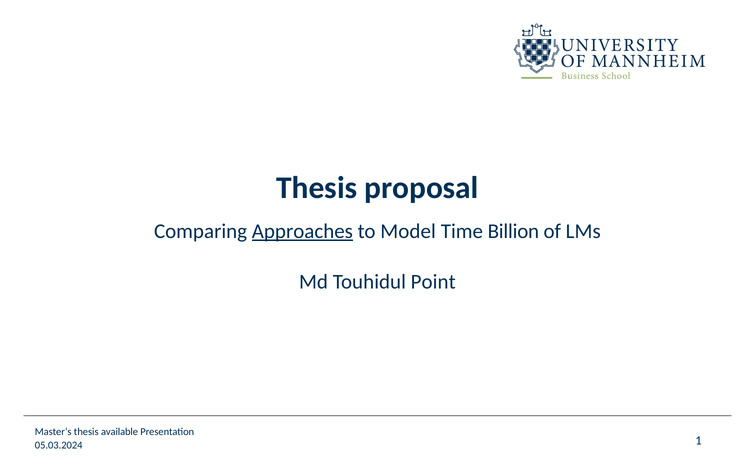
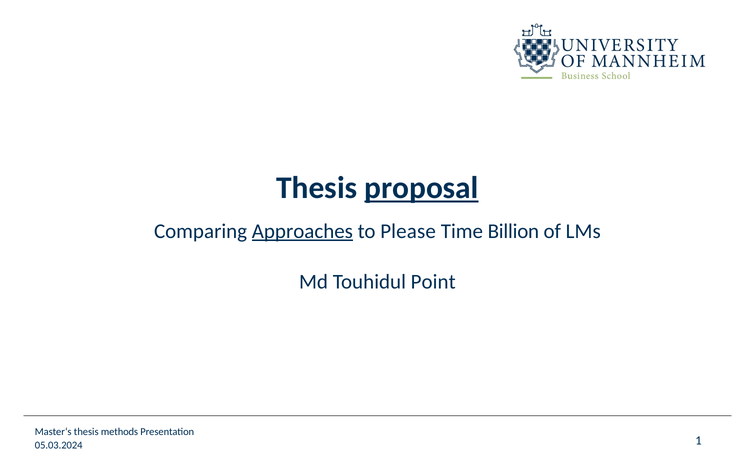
proposal underline: none -> present
Model: Model -> Please
available: available -> methods
